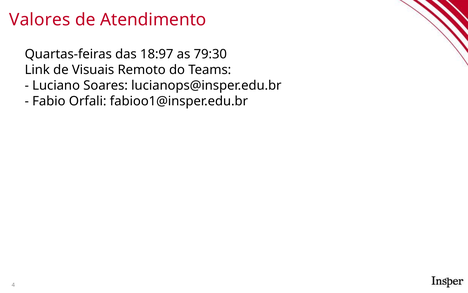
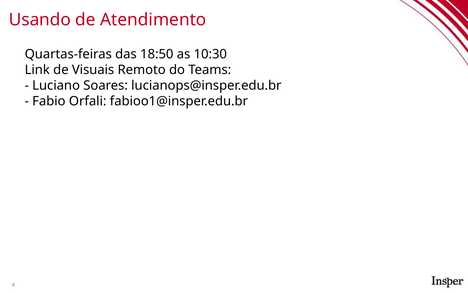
Valores: Valores -> Usando
18:97: 18:97 -> 18:50
79:30: 79:30 -> 10:30
